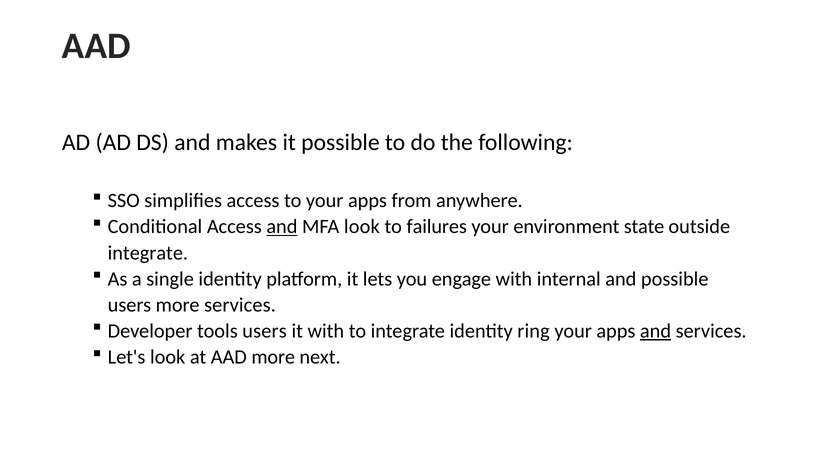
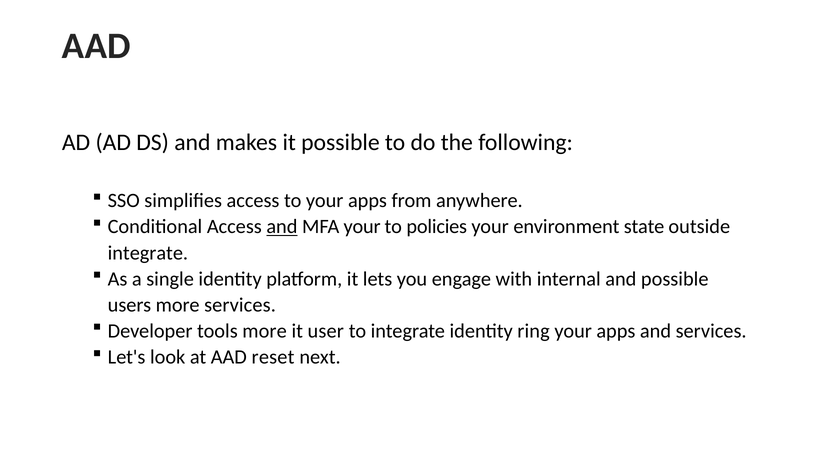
MFA look: look -> your
failures: failures -> policies
tools users: users -> more
it with: with -> user
and at (656, 331) underline: present -> none
AAD more: more -> reset
